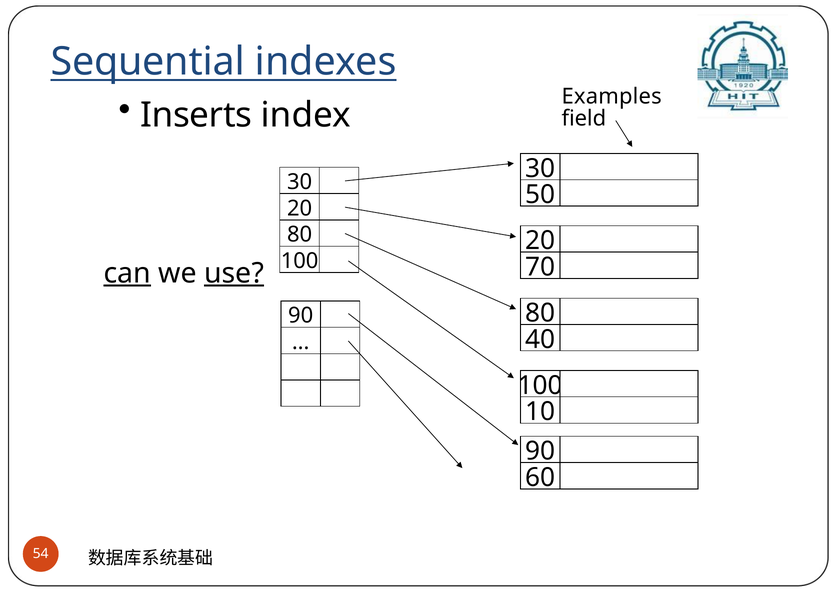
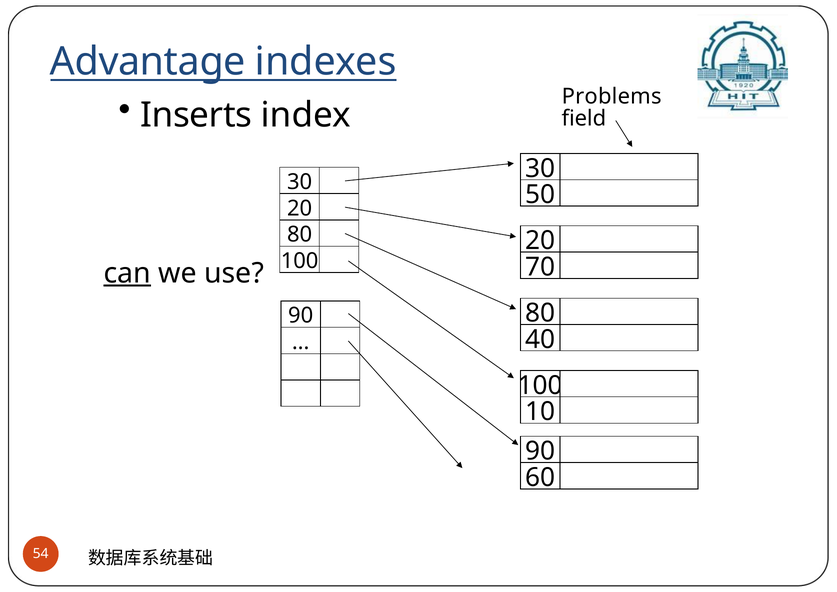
Sequential: Sequential -> Advantage
Examples: Examples -> Problems
use underline: present -> none
